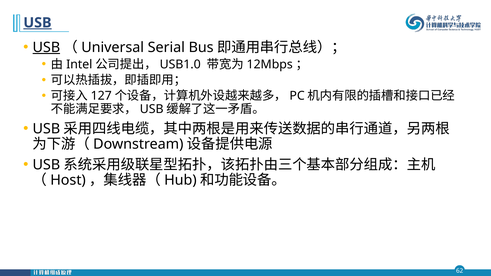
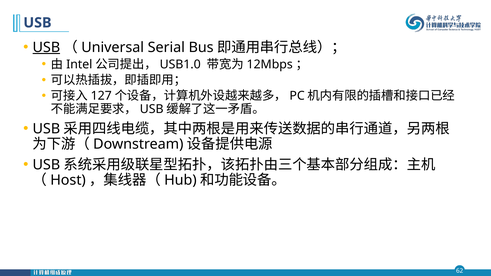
USB at (37, 23) underline: present -> none
